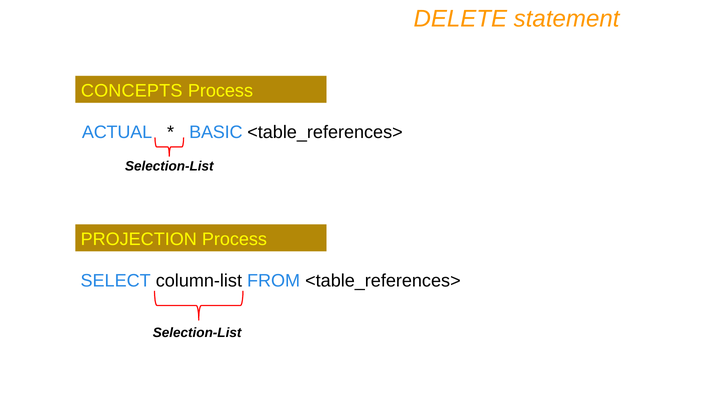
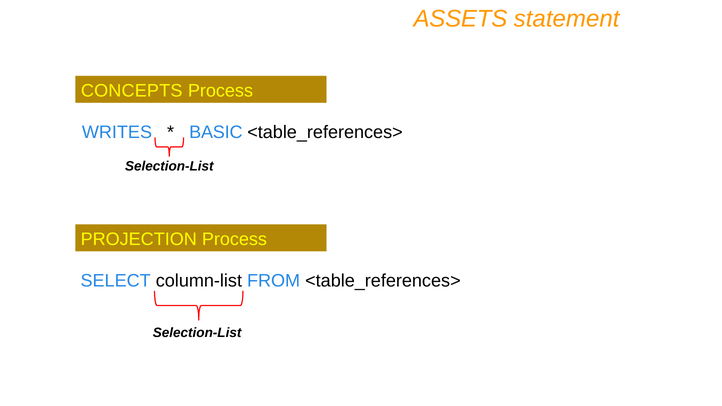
DELETE: DELETE -> ASSETS
ACTUAL: ACTUAL -> WRITES
